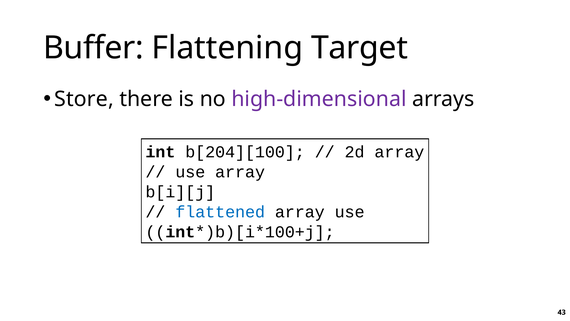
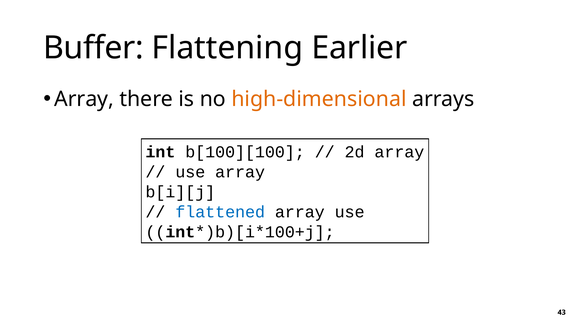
Target: Target -> Earlier
Store at (84, 99): Store -> Array
high-dimensional colour: purple -> orange
b[204][100: b[204][100 -> b[100][100
